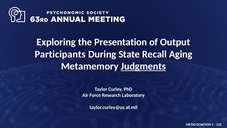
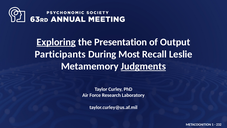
Exploring underline: none -> present
State: State -> Most
Aging: Aging -> Leslie
